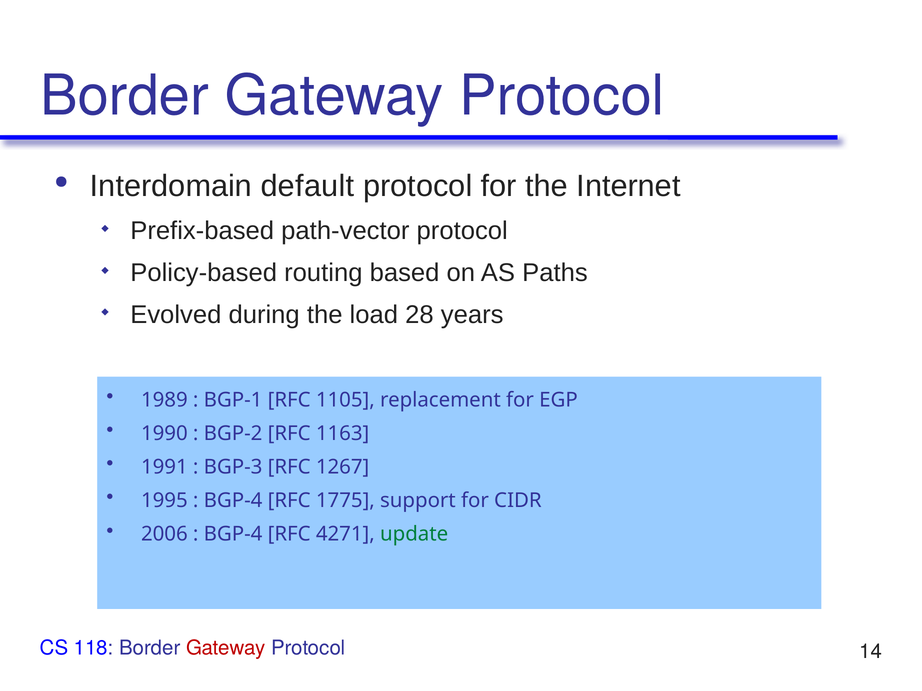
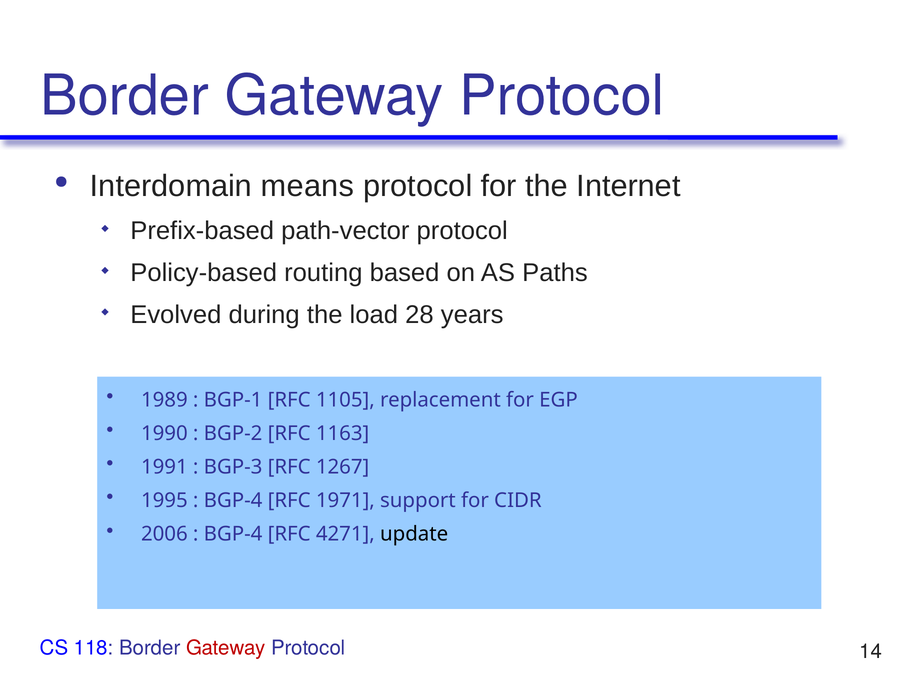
default: default -> means
1775: 1775 -> 1971
update colour: green -> black
